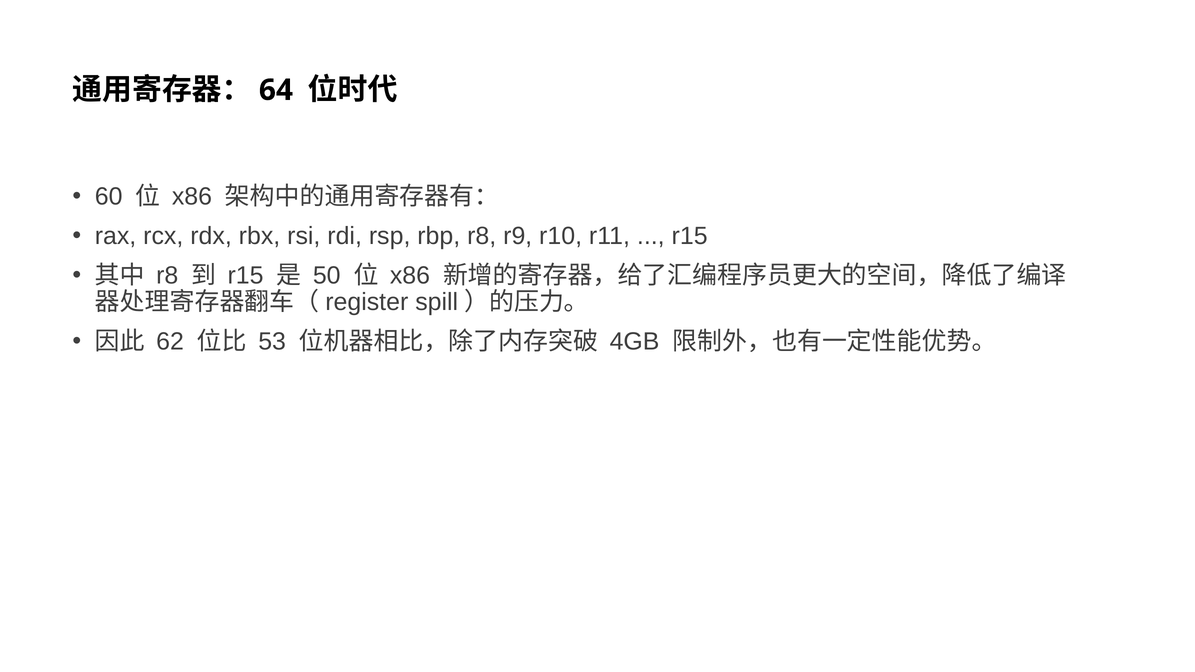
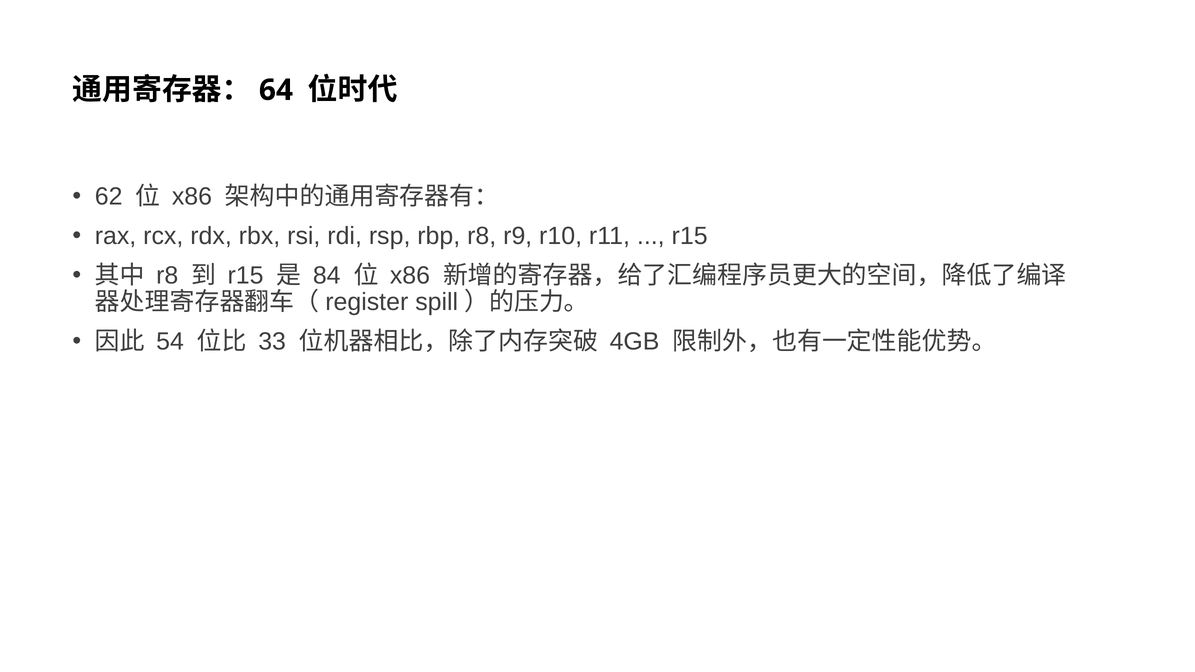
60: 60 -> 62
50: 50 -> 84
62: 62 -> 54
53: 53 -> 33
